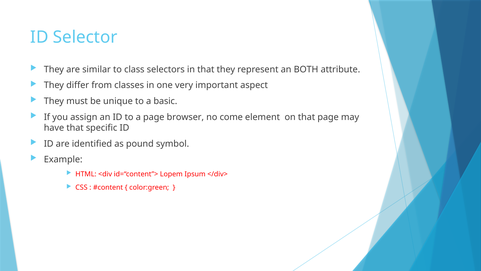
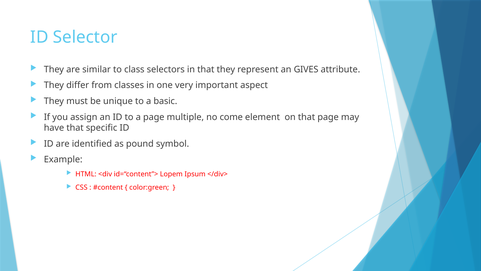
BOTH: BOTH -> GIVES
browser: browser -> multiple
